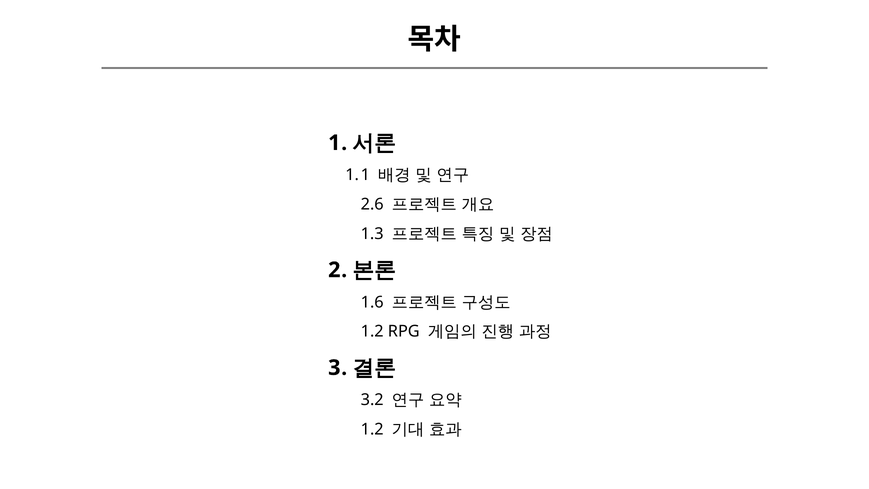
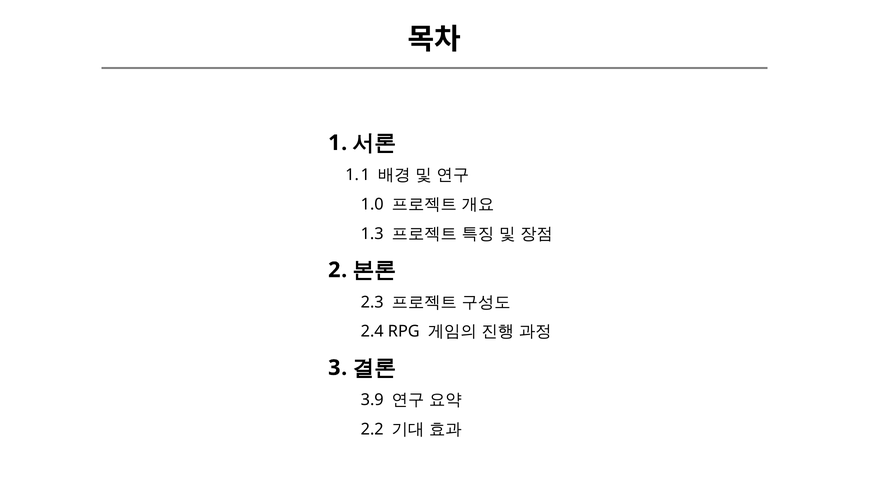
2.6: 2.6 -> 1.0
1.6: 1.6 -> 2.3
1.2 at (372, 331): 1.2 -> 2.4
3.2: 3.2 -> 3.9
1.2 at (372, 429): 1.2 -> 2.2
